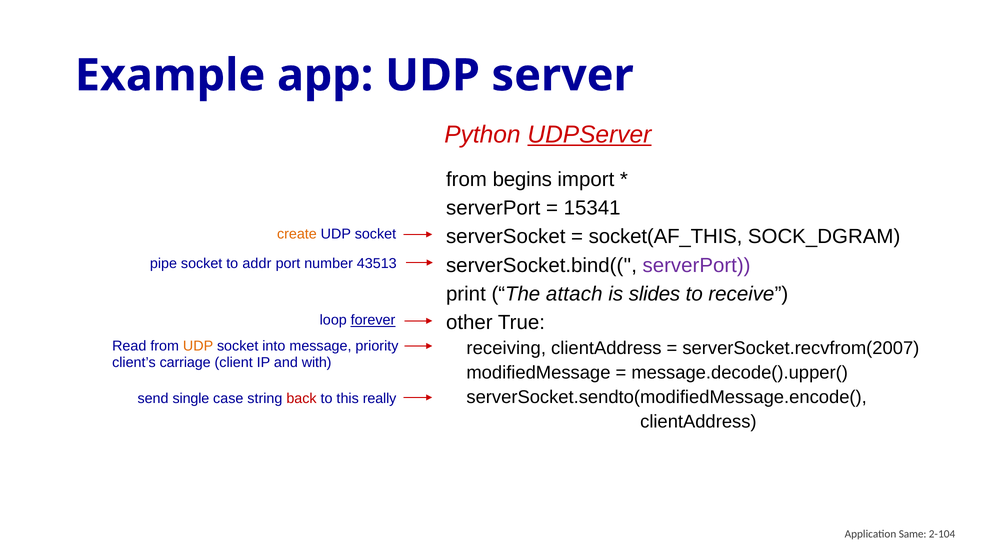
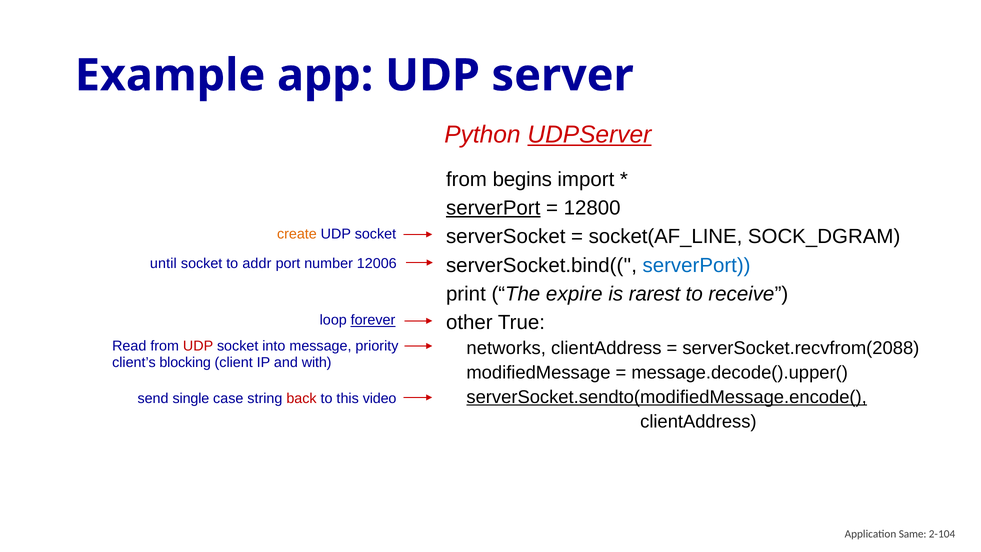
serverPort at (493, 208) underline: none -> present
15341: 15341 -> 12800
socket(AF_THIS: socket(AF_THIS -> socket(AF_LINE
serverPort at (697, 265) colour: purple -> blue
pipe: pipe -> until
43513: 43513 -> 12006
attach: attach -> expire
slides: slides -> rarest
UDP at (198, 346) colour: orange -> red
receiving: receiving -> networks
serverSocket.recvfrom(2007: serverSocket.recvfrom(2007 -> serverSocket.recvfrom(2088
carriage: carriage -> blocking
serverSocket.sendto(modifiedMessage.encode( underline: none -> present
really: really -> video
